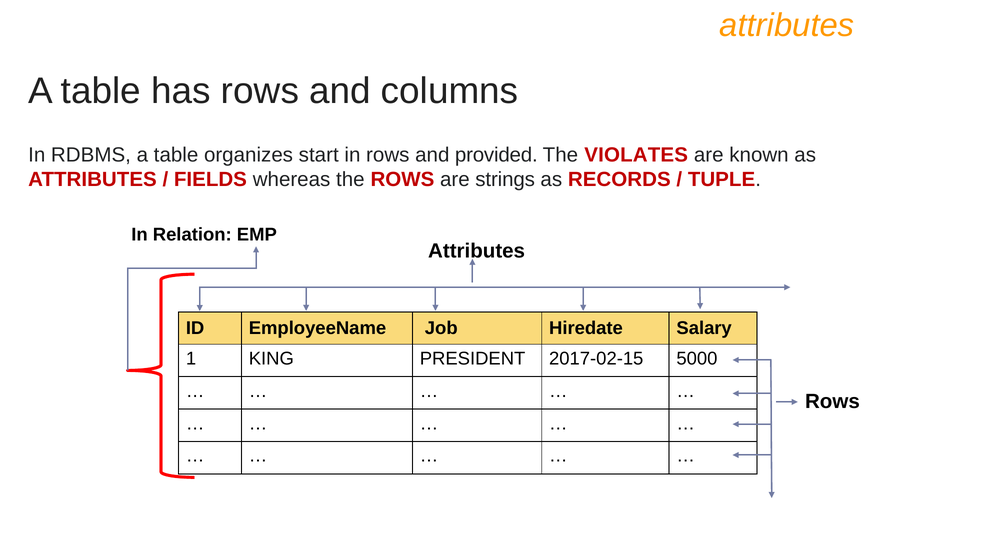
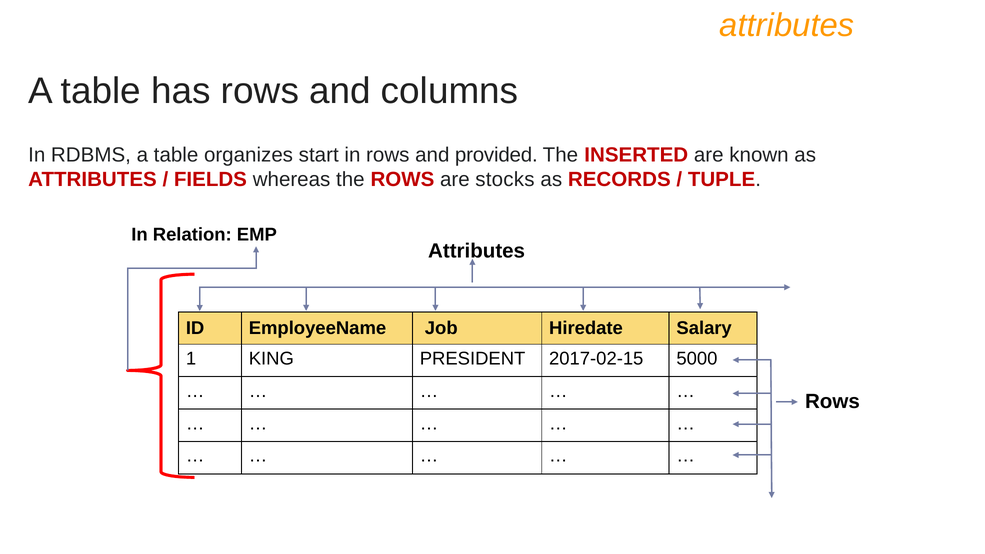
VIOLATES: VIOLATES -> INSERTED
strings: strings -> stocks
